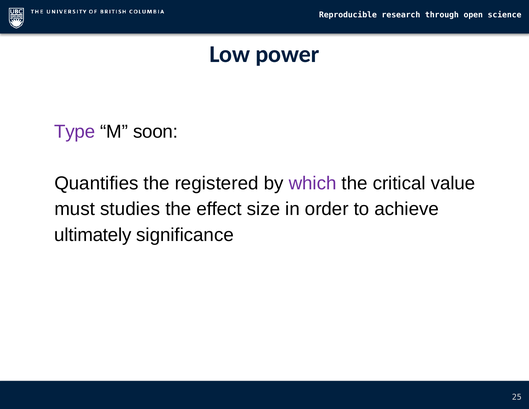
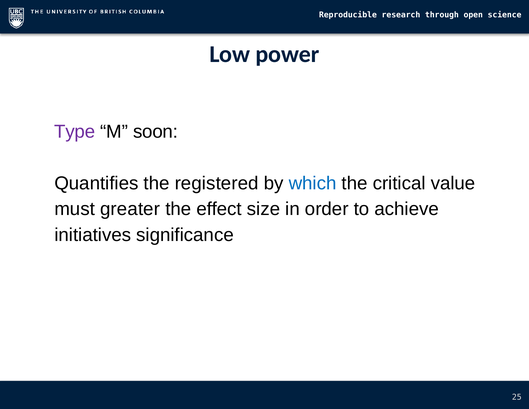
which colour: purple -> blue
studies: studies -> greater
ultimately: ultimately -> initiatives
